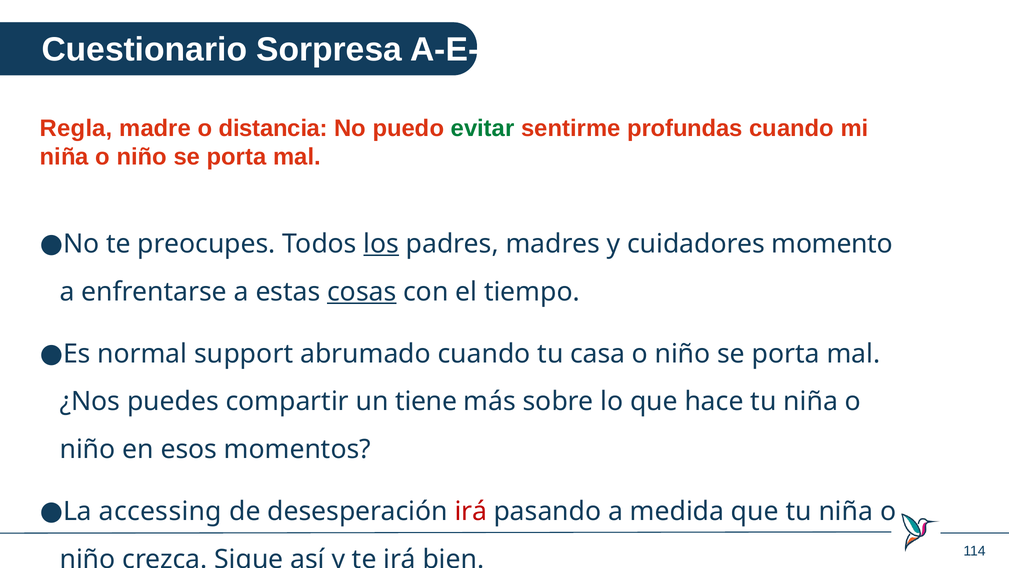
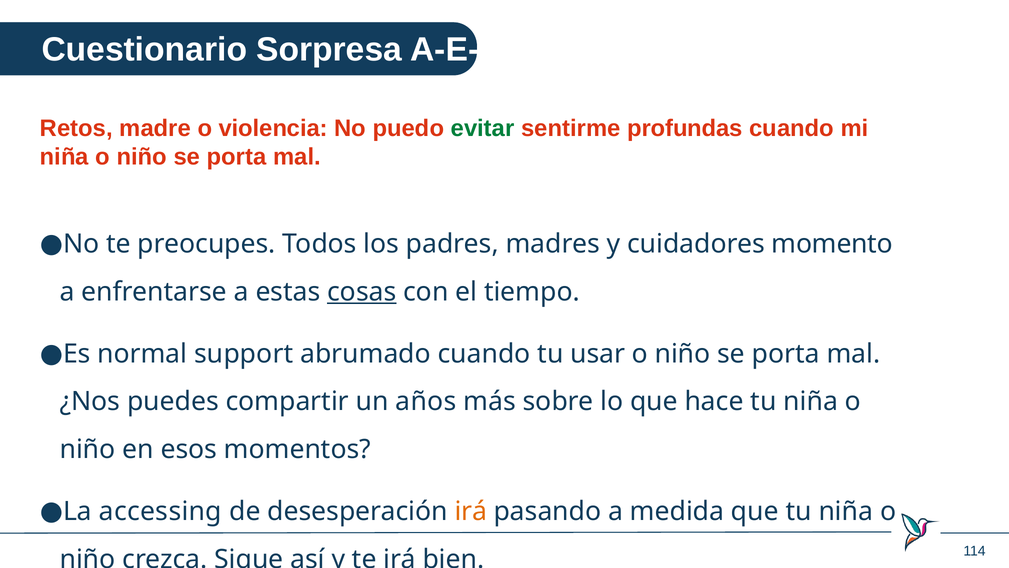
Regla: Regla -> Retos
distancia: distancia -> violencia
los underline: present -> none
casa: casa -> usar
tiene: tiene -> años
irá at (471, 511) colour: red -> orange
